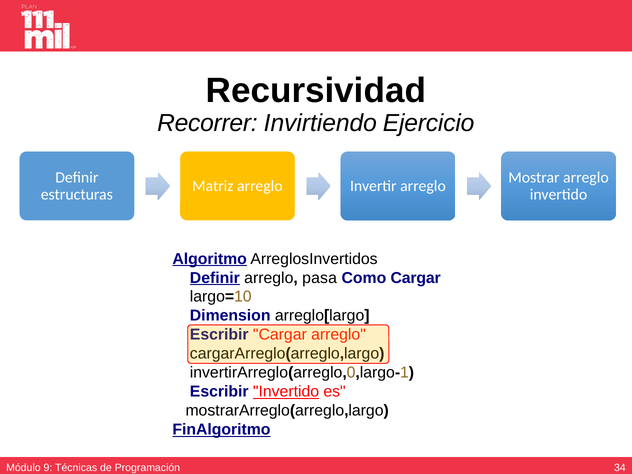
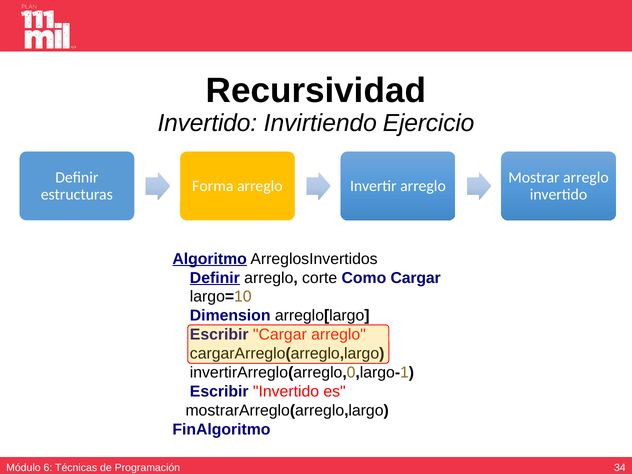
Recorrer at (207, 123): Recorrer -> Invertido
Matriz: Matriz -> Forma
pasa: pasa -> corte
Invertido at (286, 392) underline: present -> none
FinAlgoritmo underline: present -> none
9: 9 -> 6
